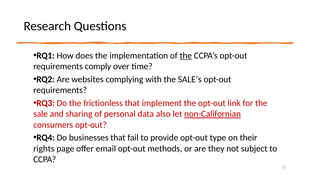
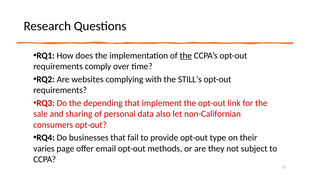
SALE’s: SALE’s -> STILL’s
frictionless: frictionless -> depending
non-Californian underline: present -> none
rights: rights -> varies
